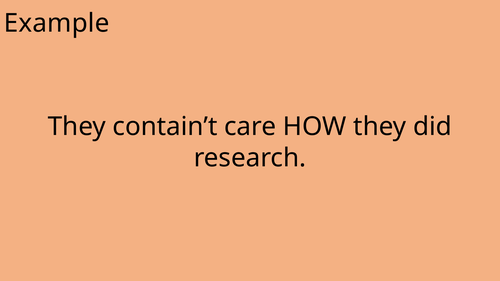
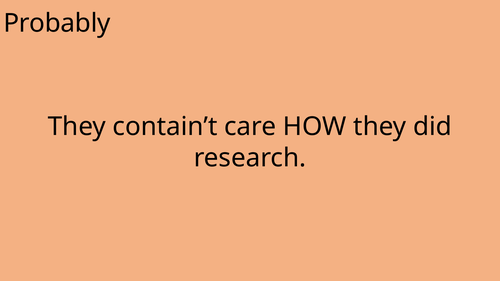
Example: Example -> Probably
